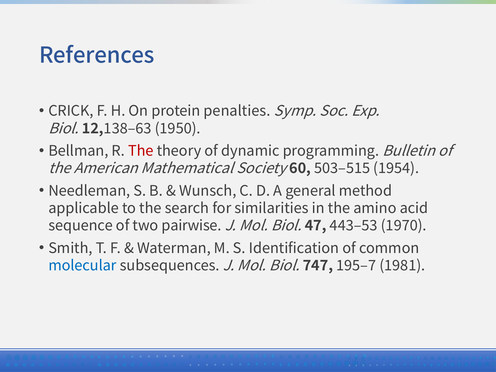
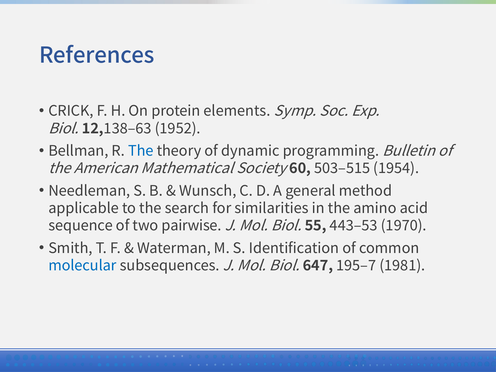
penalties: penalties -> elements
1950: 1950 -> 1952
The at (141, 151) colour: red -> blue
47: 47 -> 55
747: 747 -> 647
